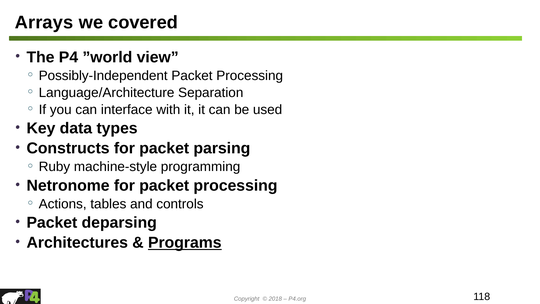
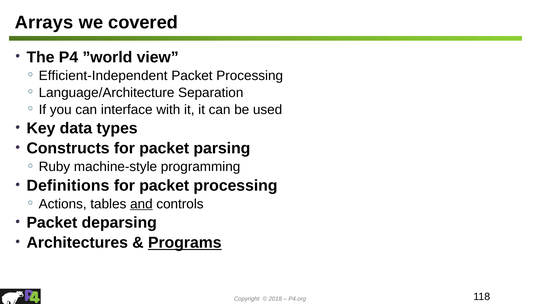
Possibly-Independent: Possibly-Independent -> Efficient-Independent
Netronome: Netronome -> Definitions
and underline: none -> present
